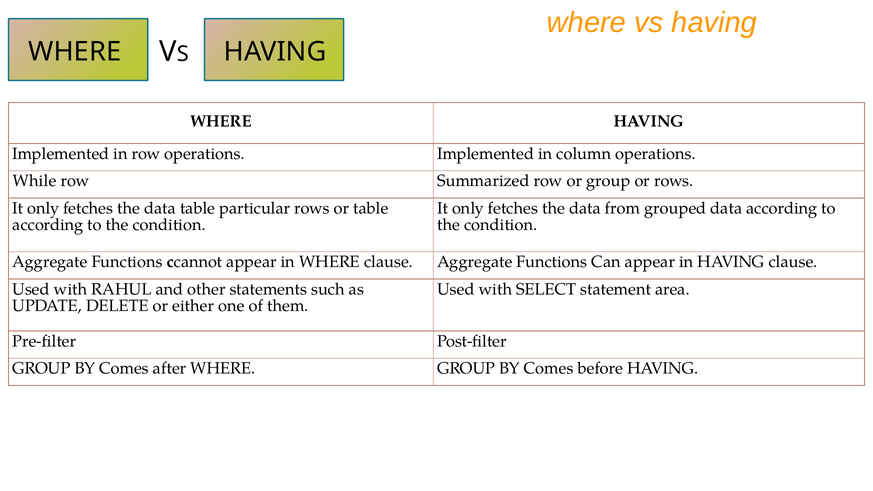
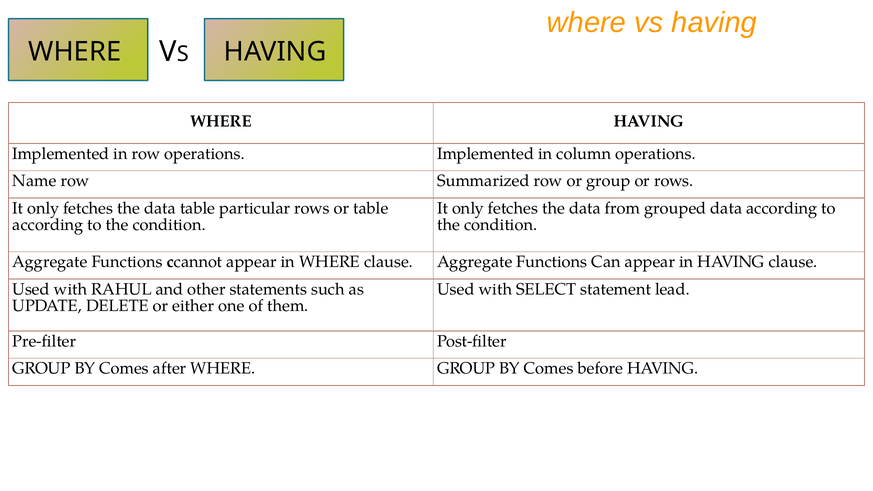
While: While -> Name
area: area -> lead
